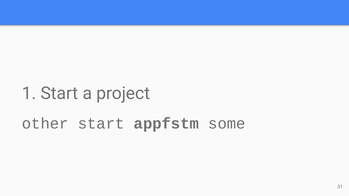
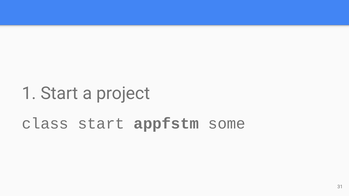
other: other -> class
